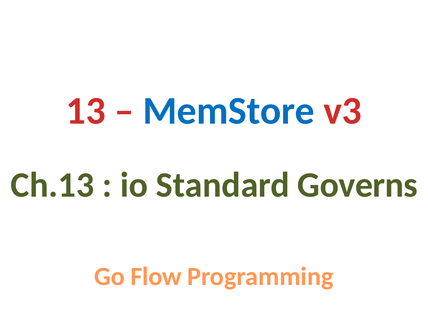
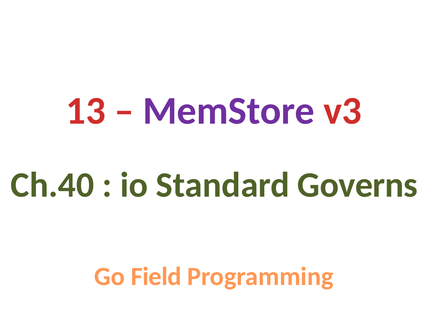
MemStore colour: blue -> purple
Ch.13: Ch.13 -> Ch.40
Flow: Flow -> Field
